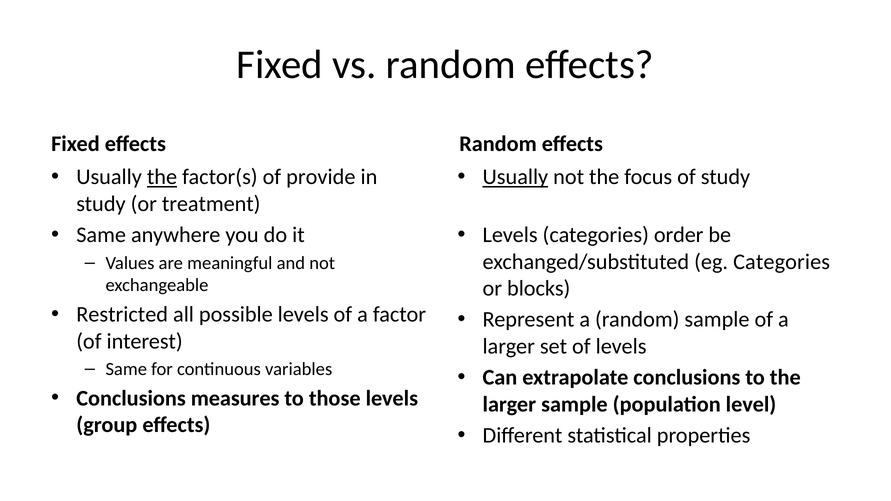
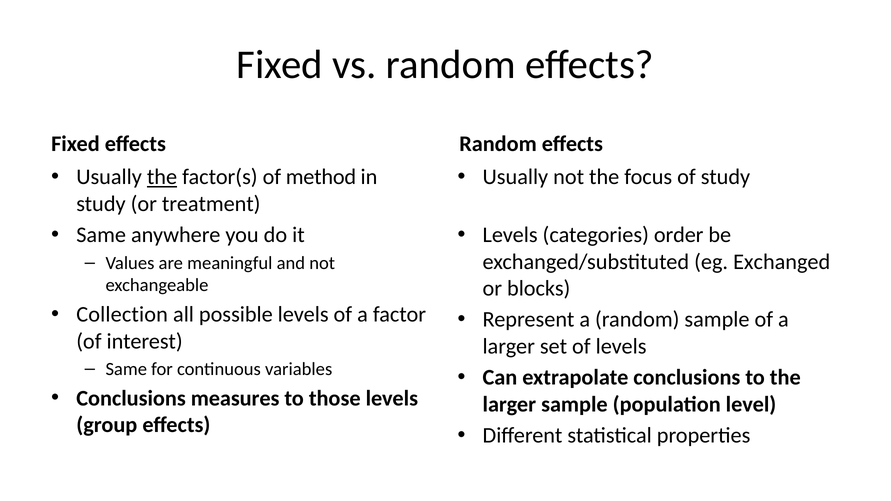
provide: provide -> method
Usually at (515, 177) underline: present -> none
eg Categories: Categories -> Exchanged
Restricted: Restricted -> Collection
